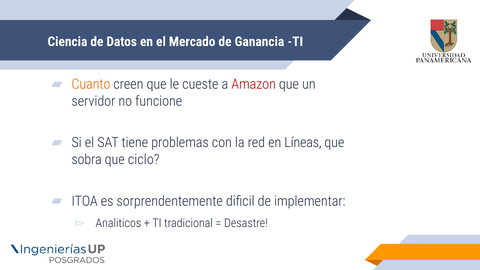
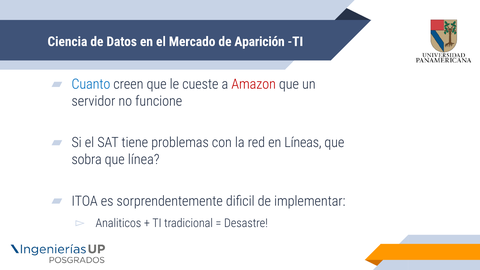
Ganancia: Ganancia -> Aparición
Cuanto colour: orange -> blue
ciclo: ciclo -> línea
